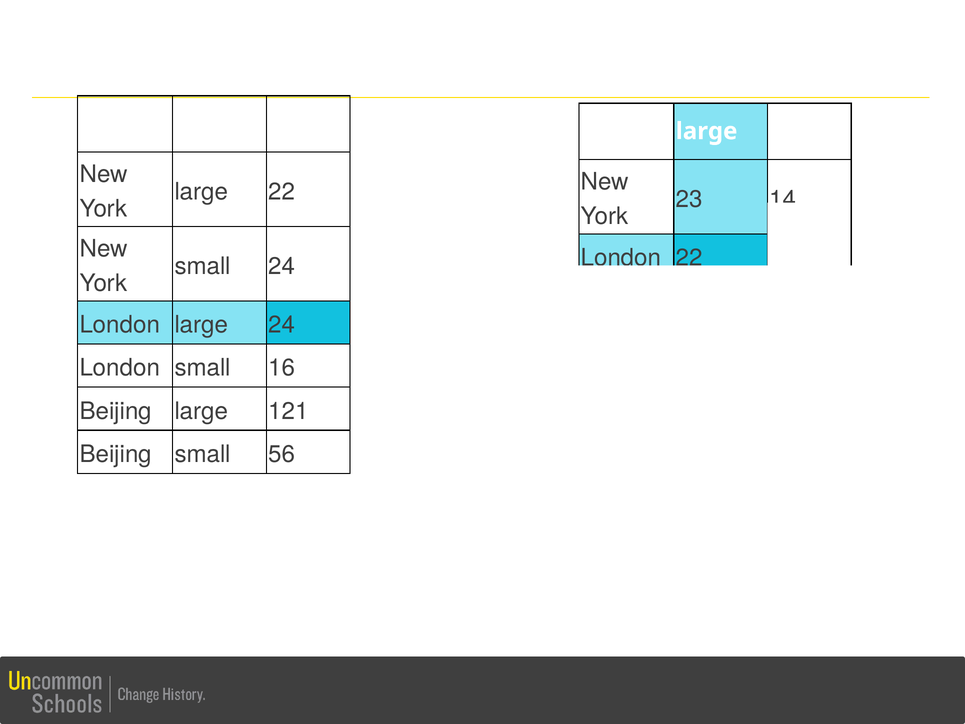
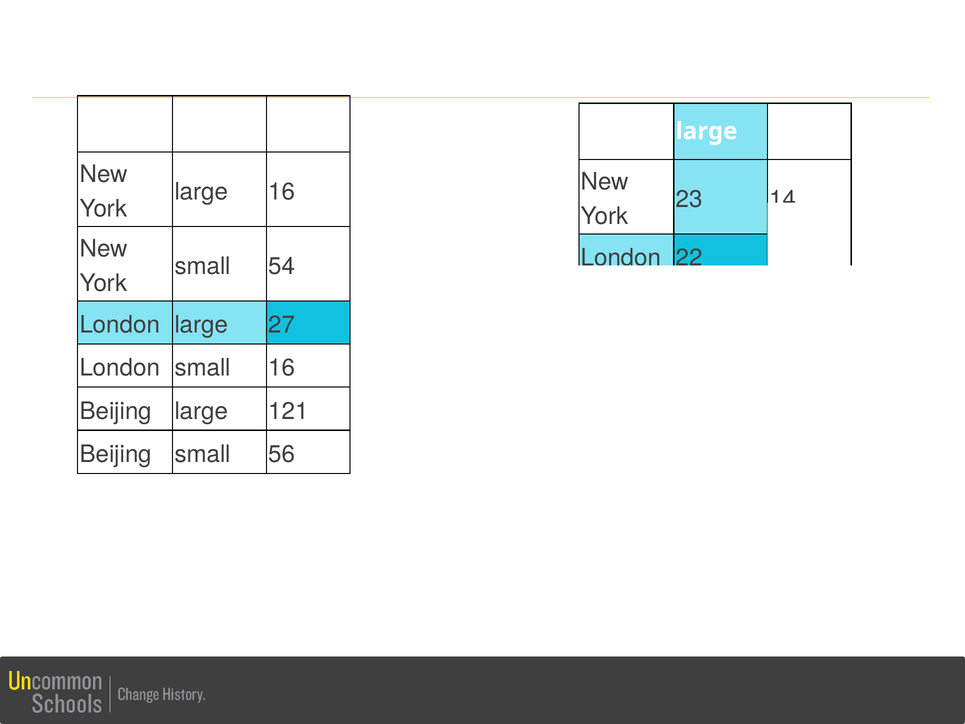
large 22: 22 -> 16
small 24: 24 -> 54
large 24: 24 -> 27
